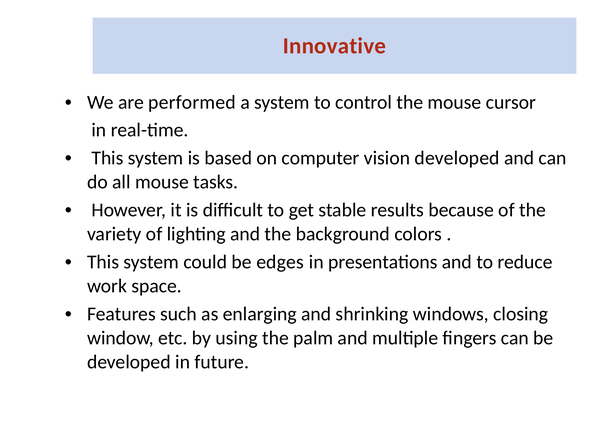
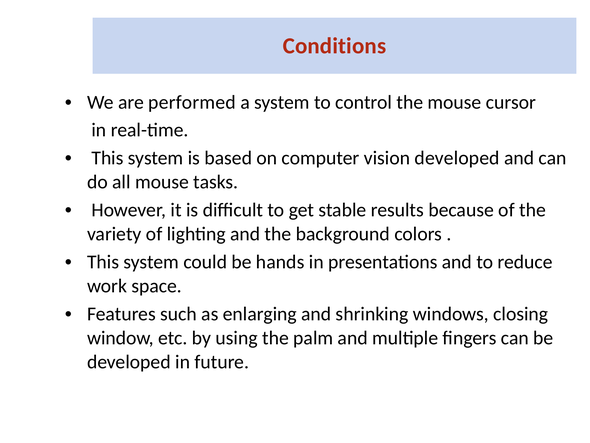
Innovative: Innovative -> Conditions
edges: edges -> hands
